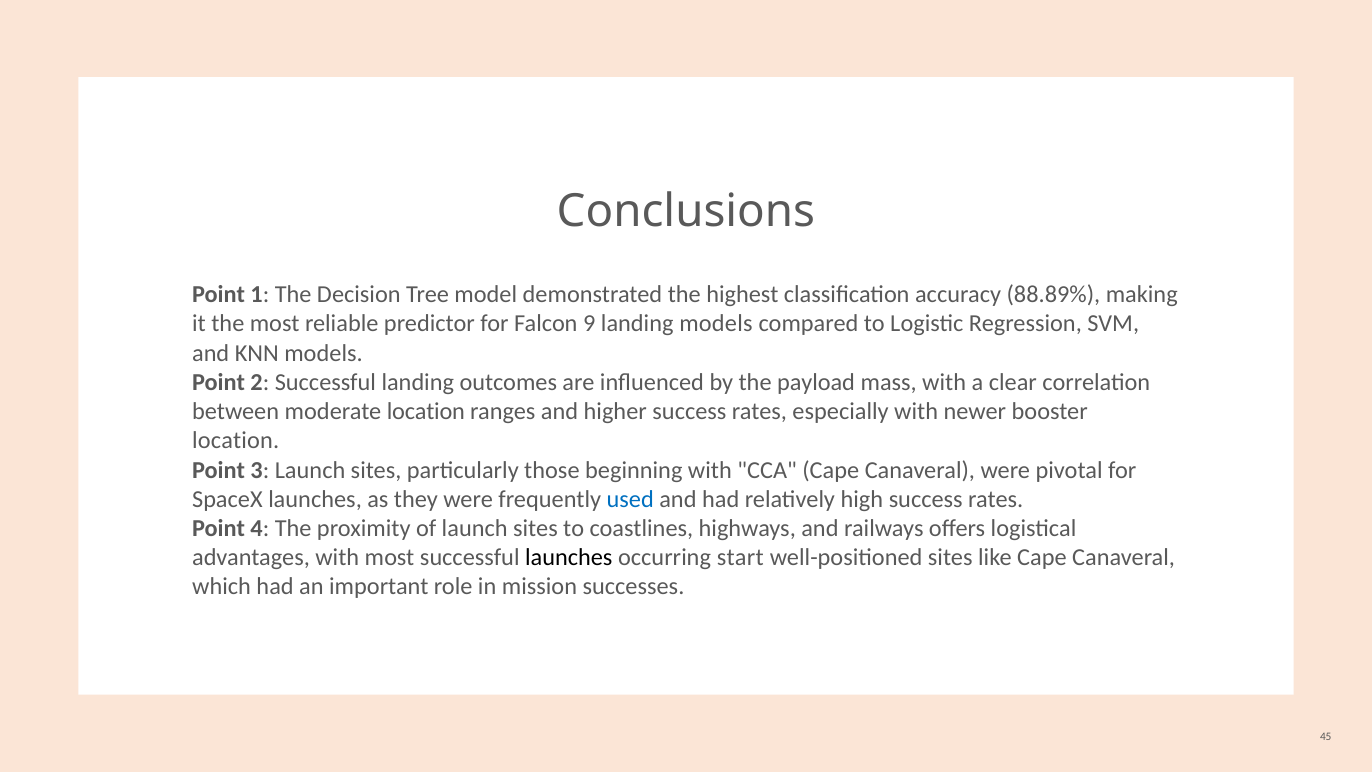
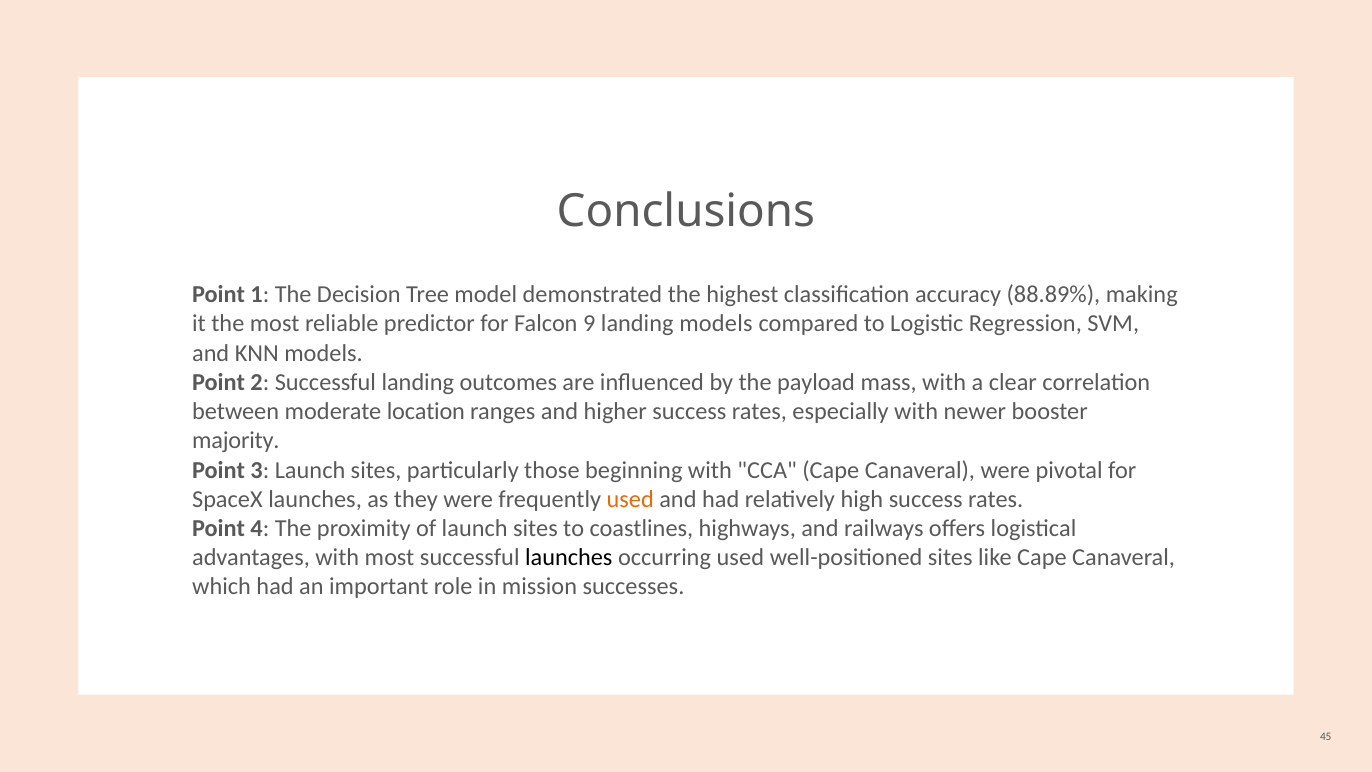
location at (236, 441): location -> majority
used at (630, 499) colour: blue -> orange
occurring start: start -> used
